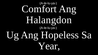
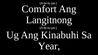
Halangdon: Halangdon -> Langitnong
Hopeless: Hopeless -> Kinabuhi
